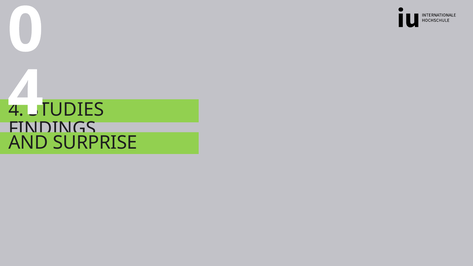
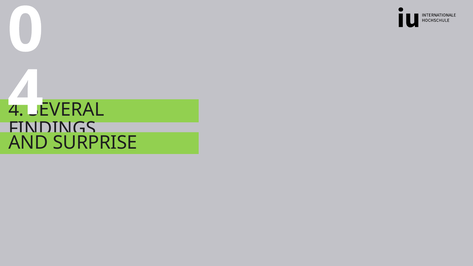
STUDIES: STUDIES -> SEVERAL
